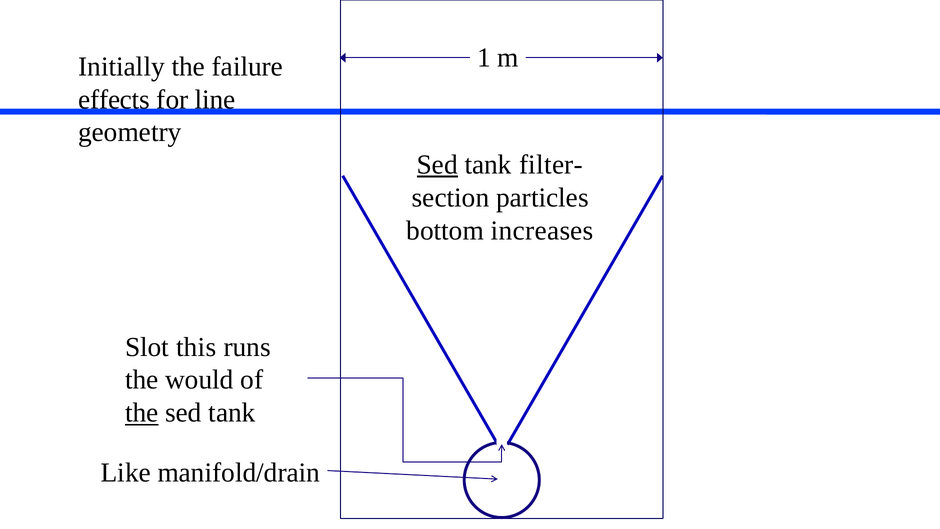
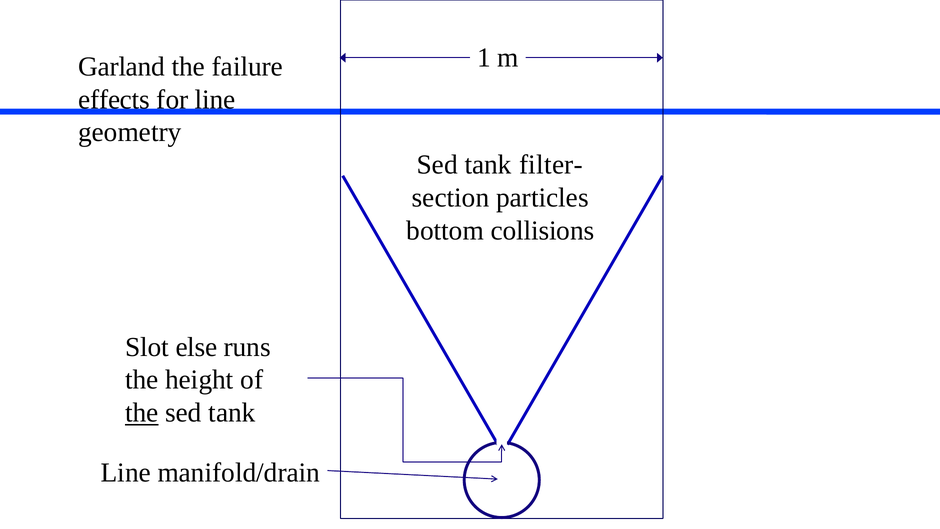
Initially: Initially -> Garland
Sed at (437, 165) underline: present -> none
increases: increases -> collisions
this: this -> else
would: would -> height
Like at (126, 472): Like -> Line
